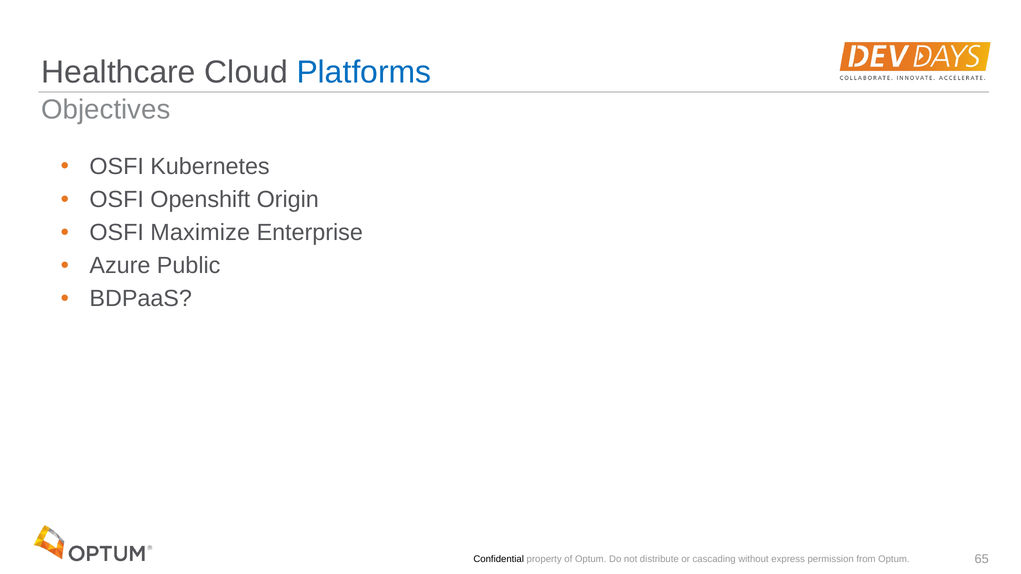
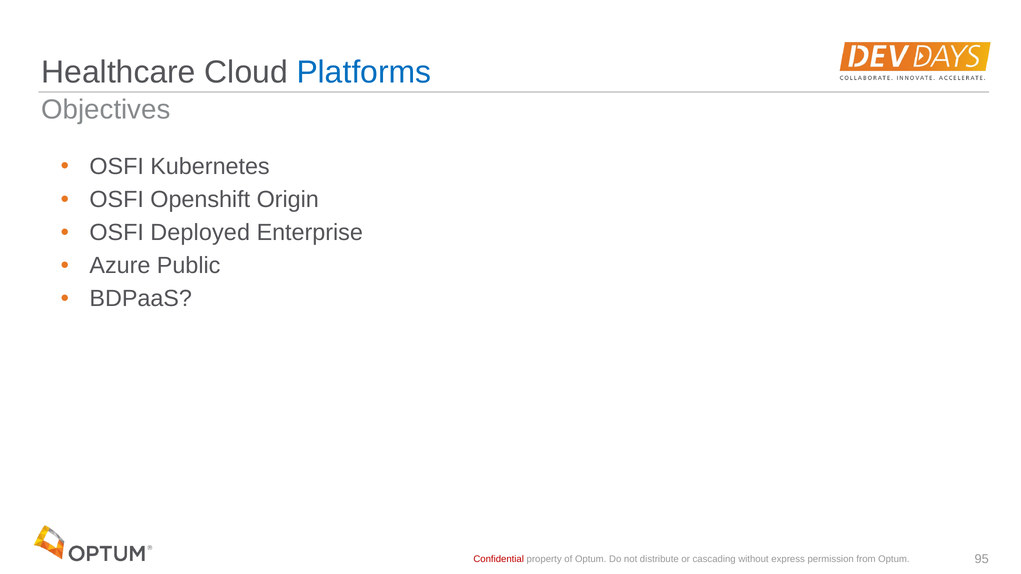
Maximize: Maximize -> Deployed
Confidential colour: black -> red
65: 65 -> 95
